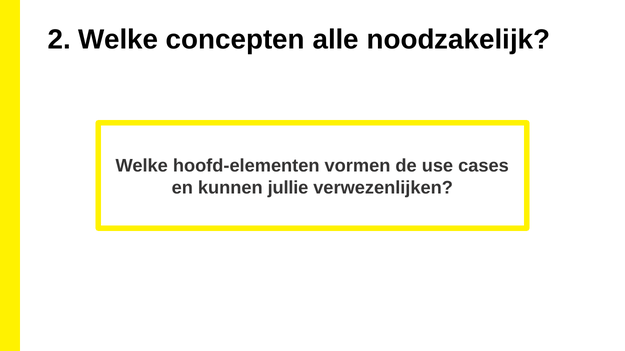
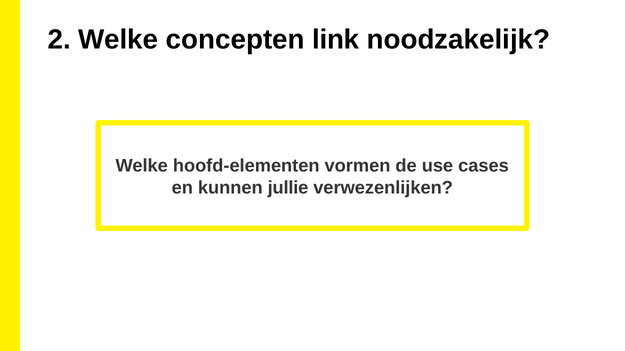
alle: alle -> link
